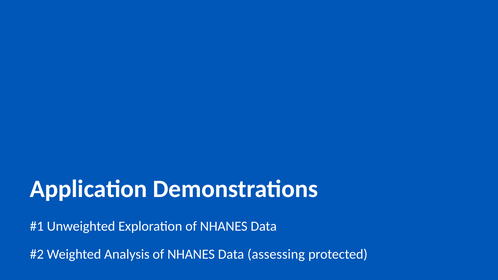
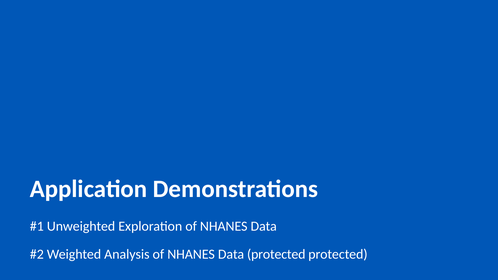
Data assessing: assessing -> protected
